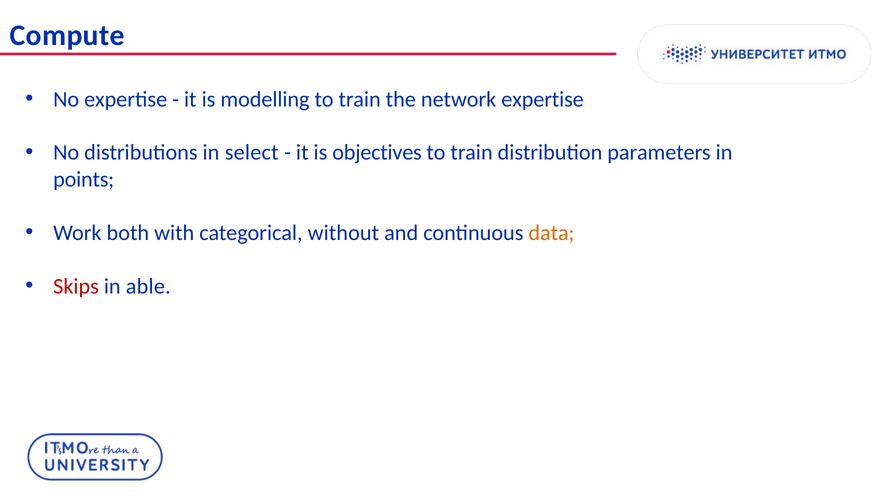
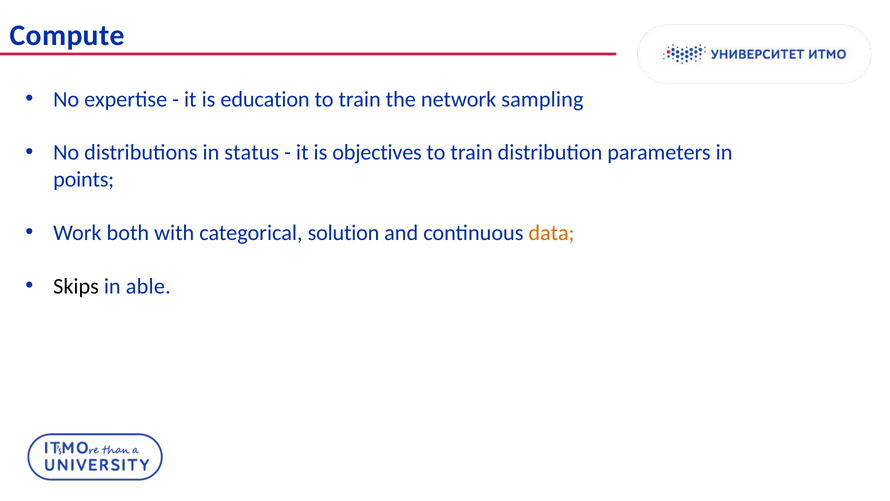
modelling: modelling -> education
network expertise: expertise -> sampling
select: select -> status
without: without -> solution
Skips colour: red -> black
